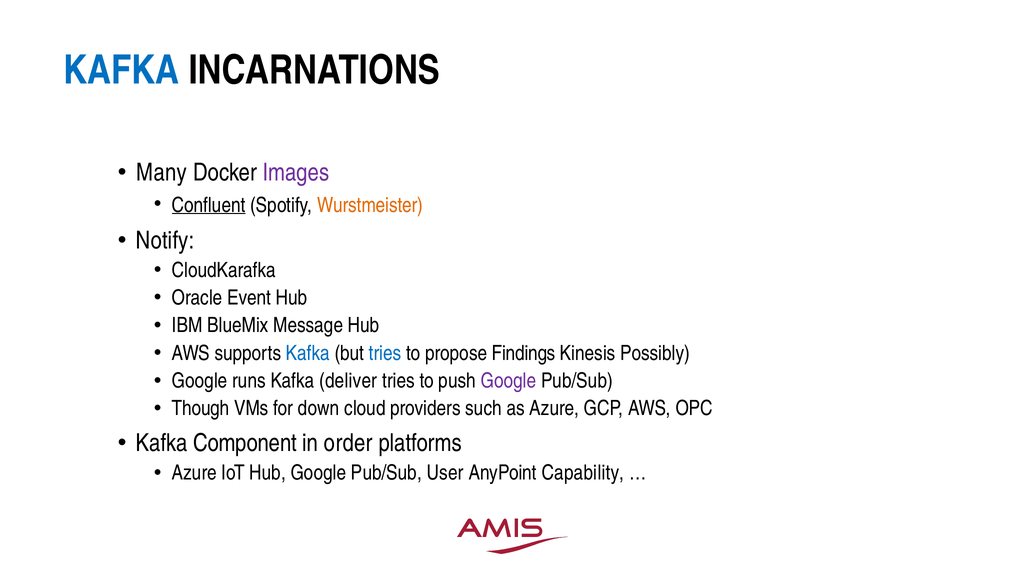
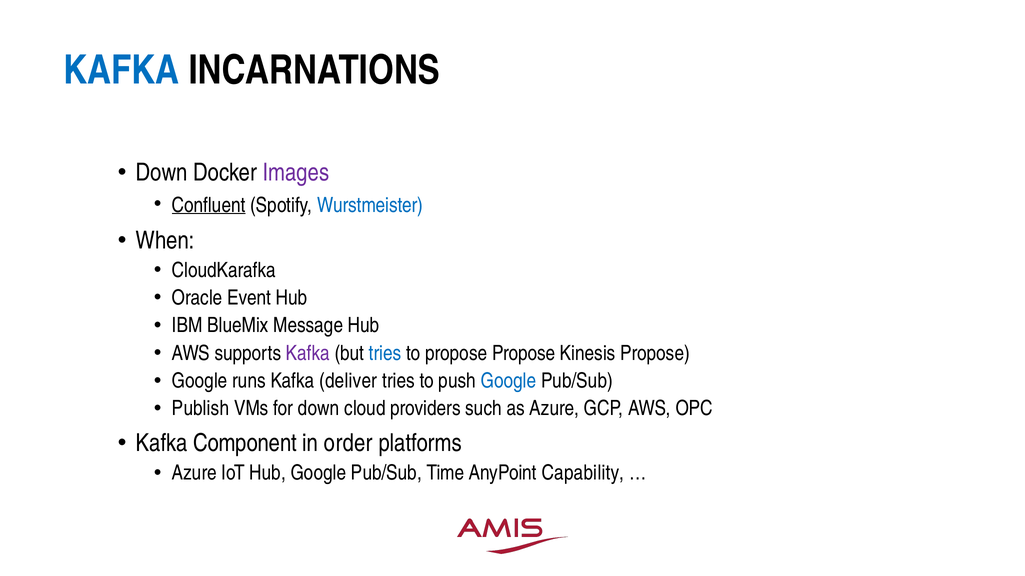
Many at (162, 173): Many -> Down
Wurstmeister colour: orange -> blue
Notify: Notify -> When
Kafka at (308, 354) colour: blue -> purple
propose Findings: Findings -> Propose
Kinesis Possibly: Possibly -> Propose
Google at (508, 381) colour: purple -> blue
Though: Though -> Publish
User: User -> Time
